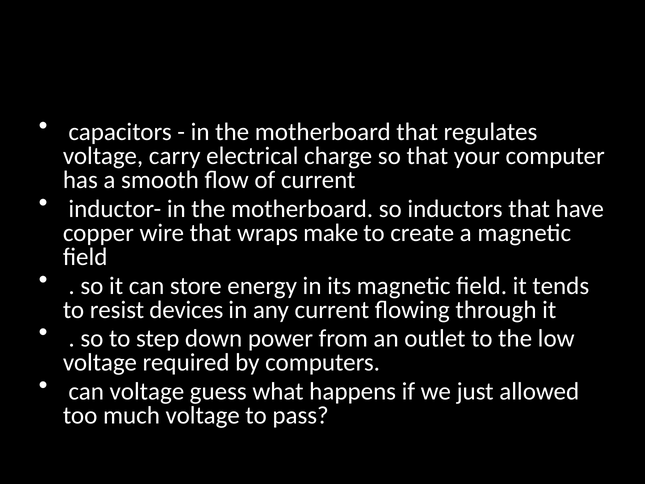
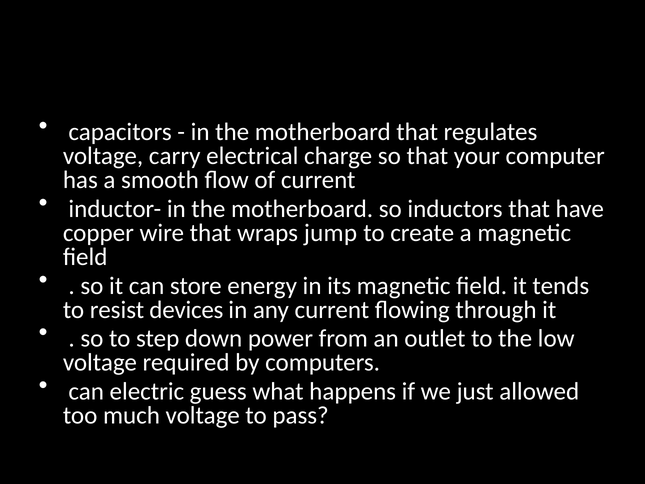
make: make -> jump
can voltage: voltage -> electric
